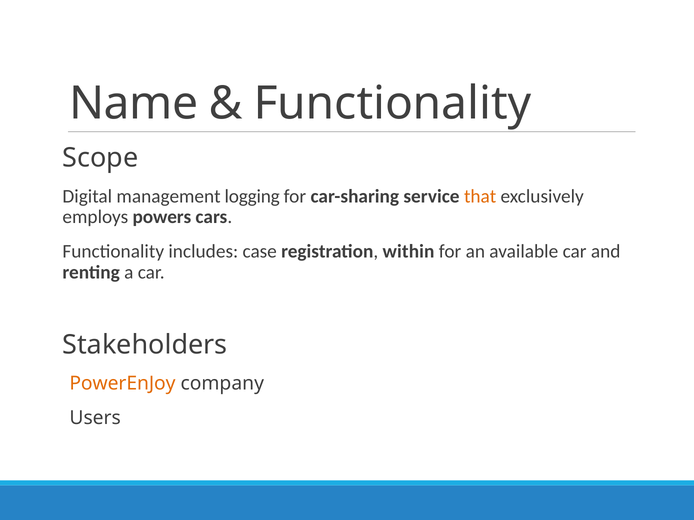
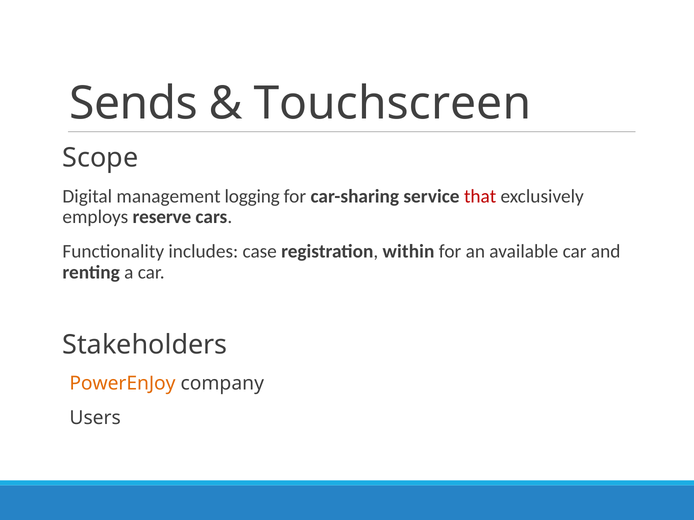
Name: Name -> Sends
Functionality at (392, 104): Functionality -> Touchscreen
that colour: orange -> red
powers: powers -> reserve
